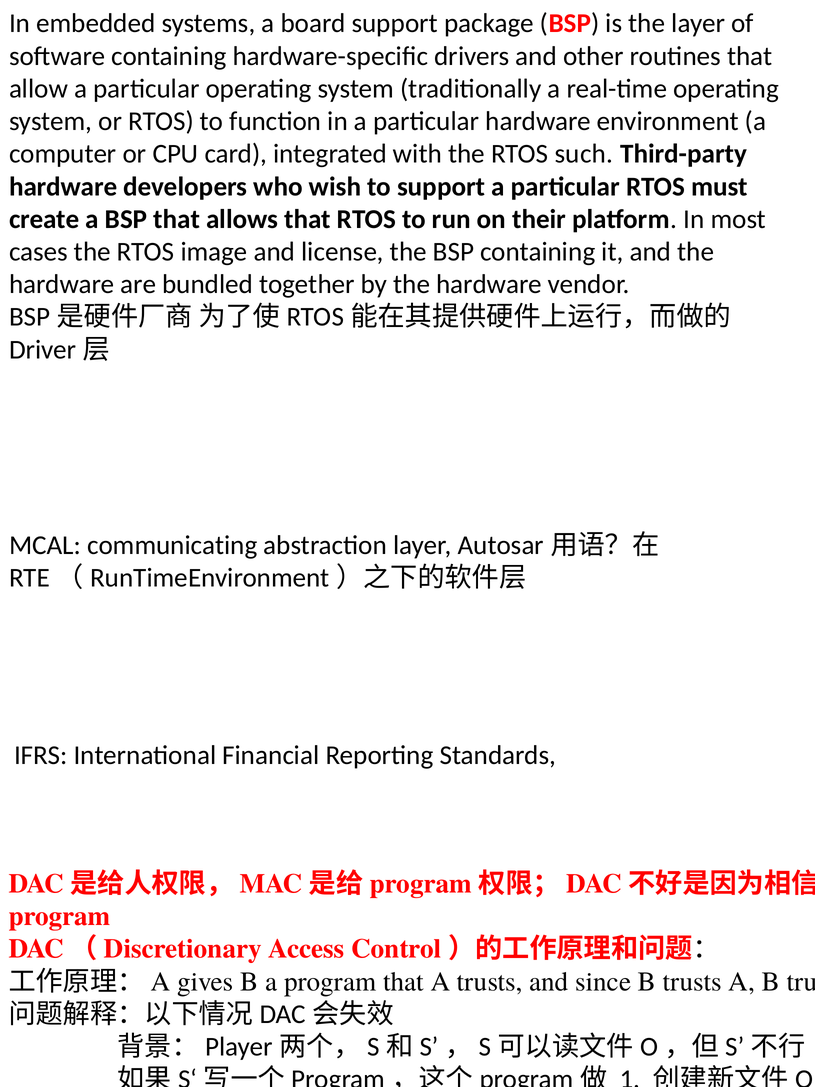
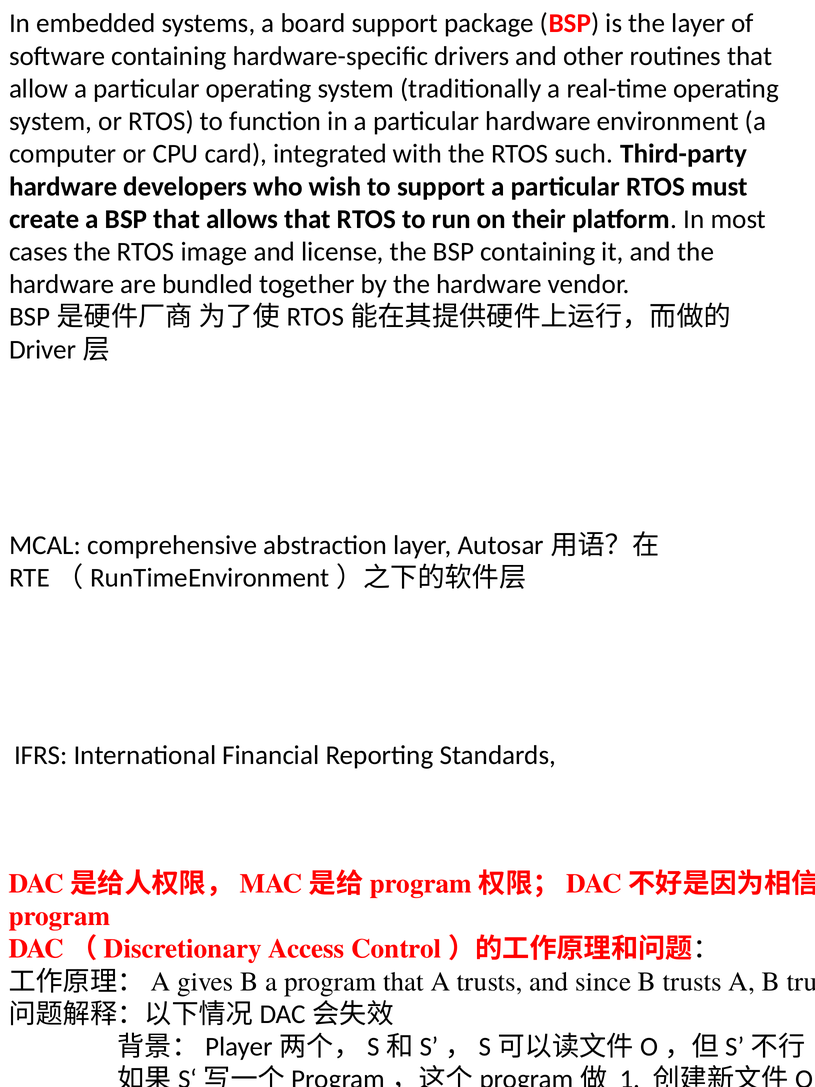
communicating: communicating -> comprehensive
